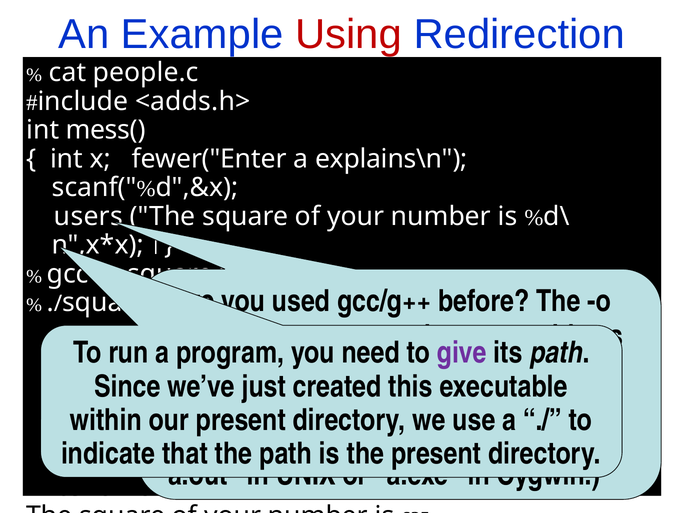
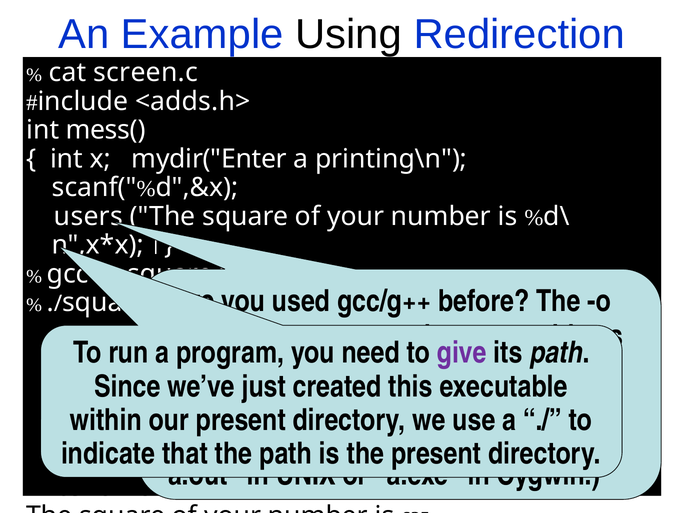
Using colour: red -> black
people.c: people.c -> screen.c
fewer("Enter: fewer("Enter -> mydir("Enter
explains\n: explains\n -> printing\n
